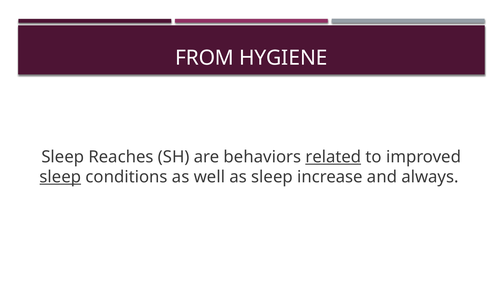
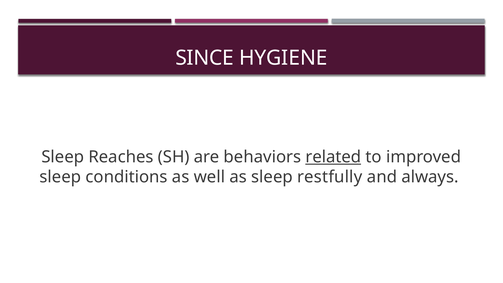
FROM: FROM -> SINCE
sleep at (60, 177) underline: present -> none
increase: increase -> restfully
